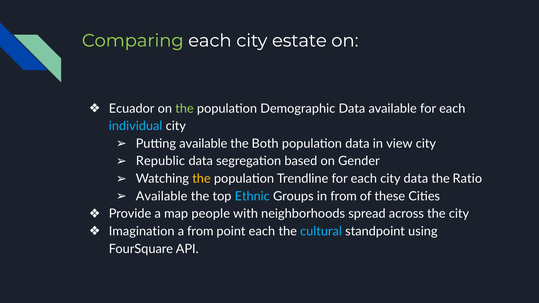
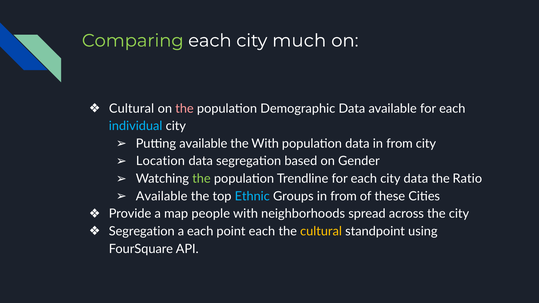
estate: estate -> much
Ecuador at (132, 109): Ecuador -> Cultural
the at (184, 109) colour: light green -> pink
the Both: Both -> With
data in view: view -> from
Republic: Republic -> Location
the at (201, 179) colour: yellow -> light green
Imagination at (142, 231): Imagination -> Segregation
a from: from -> each
cultural at (321, 231) colour: light blue -> yellow
